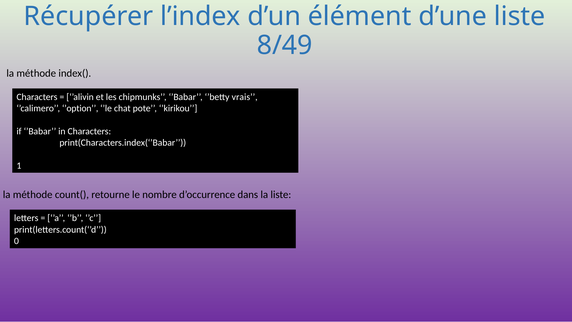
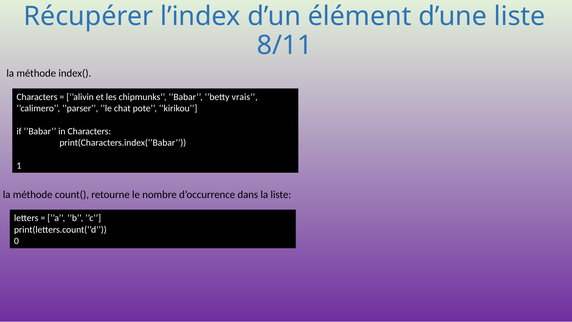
8/49: 8/49 -> 8/11
’option: ’option -> ’parser
